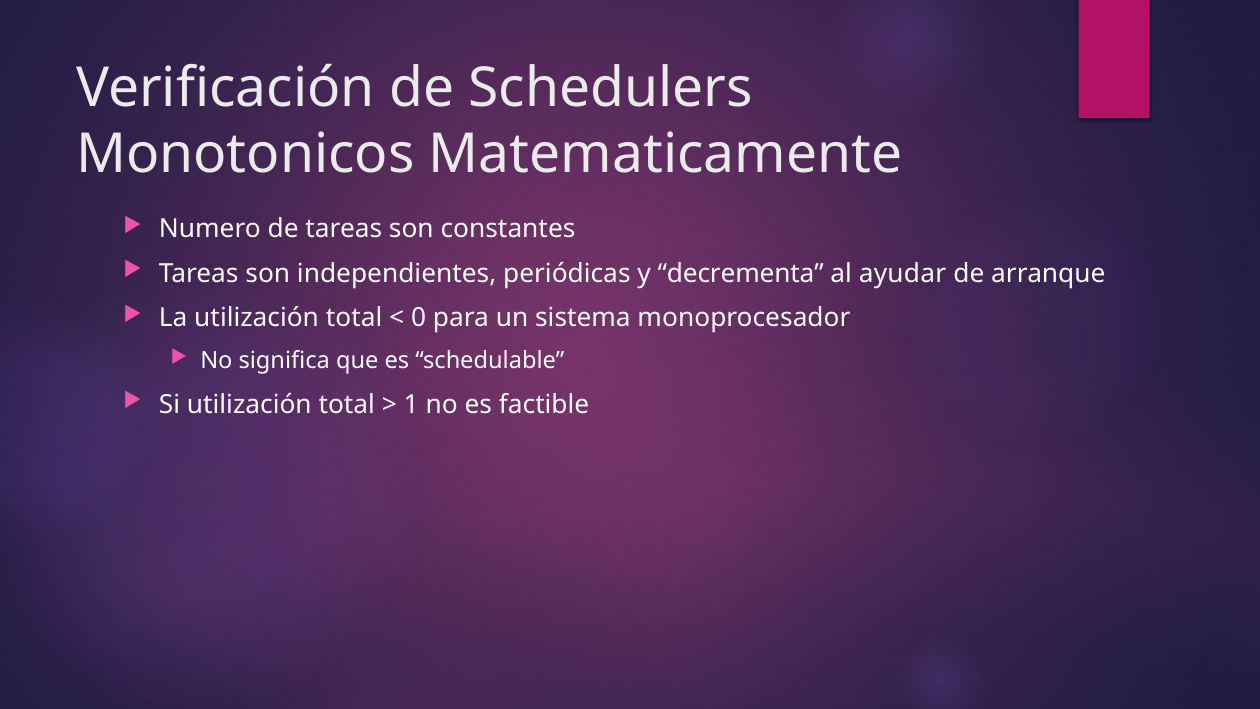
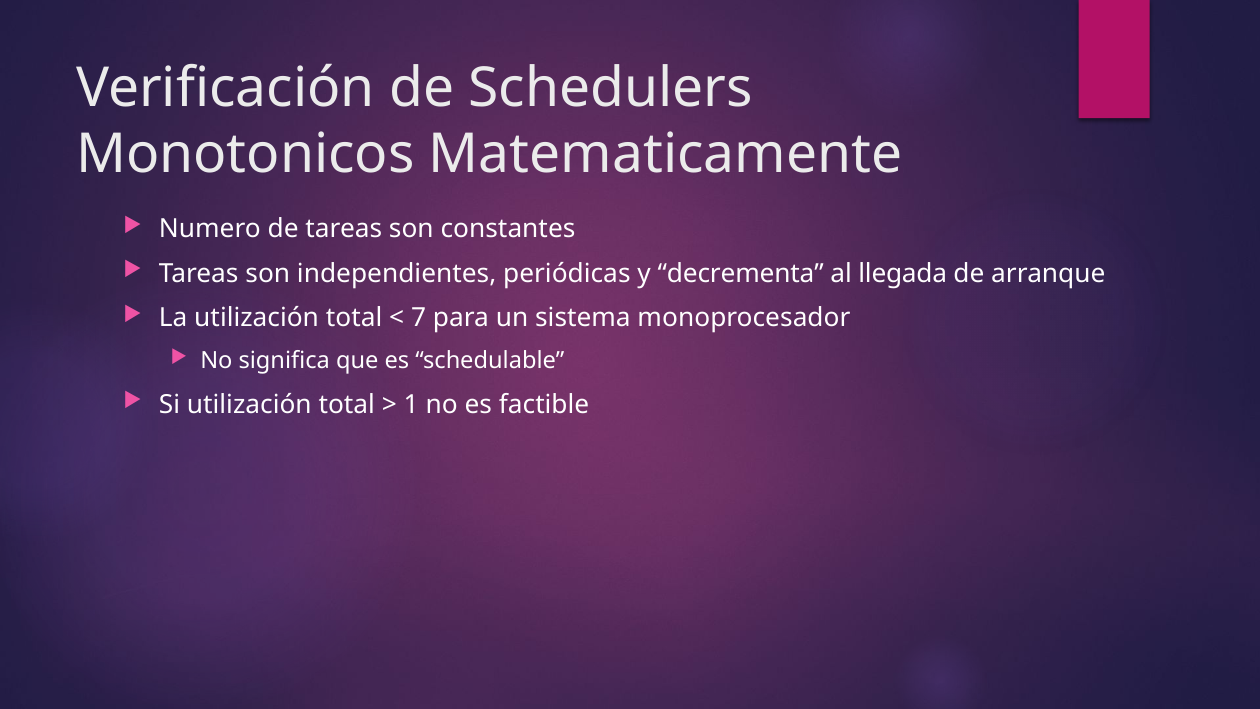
ayudar: ayudar -> llegada
0: 0 -> 7
